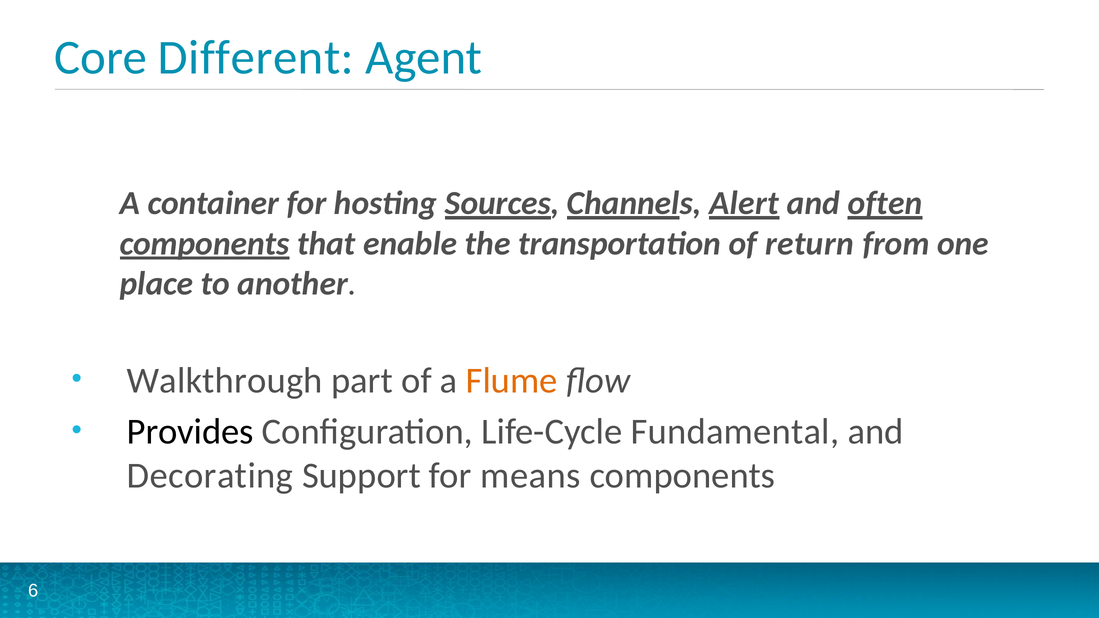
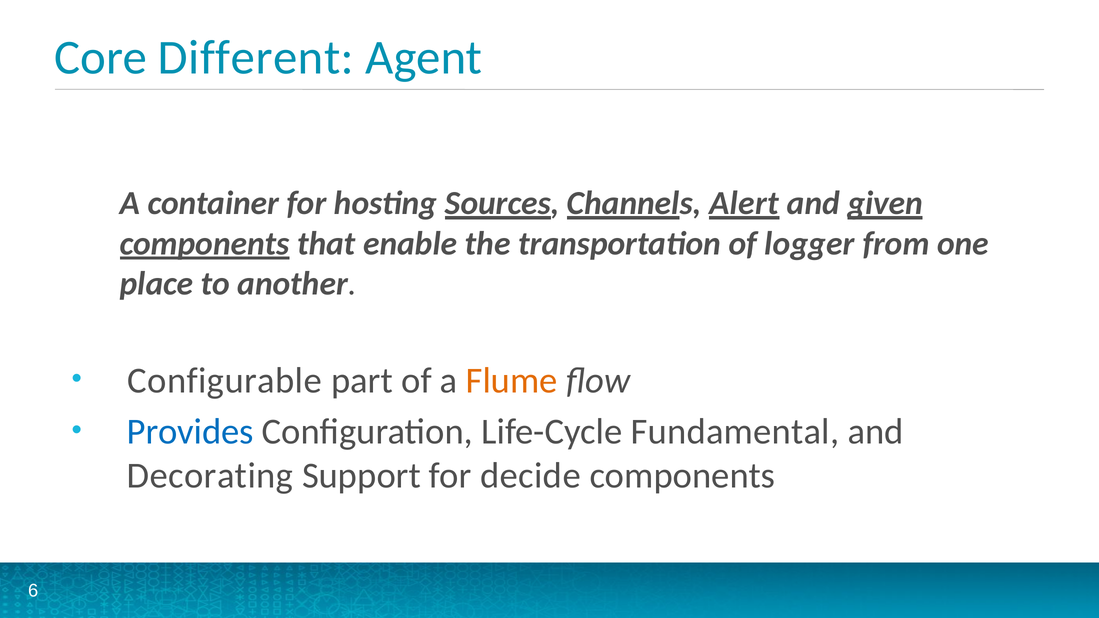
often: often -> given
return: return -> logger
Walkthrough: Walkthrough -> Configurable
Provides colour: black -> blue
means: means -> decide
